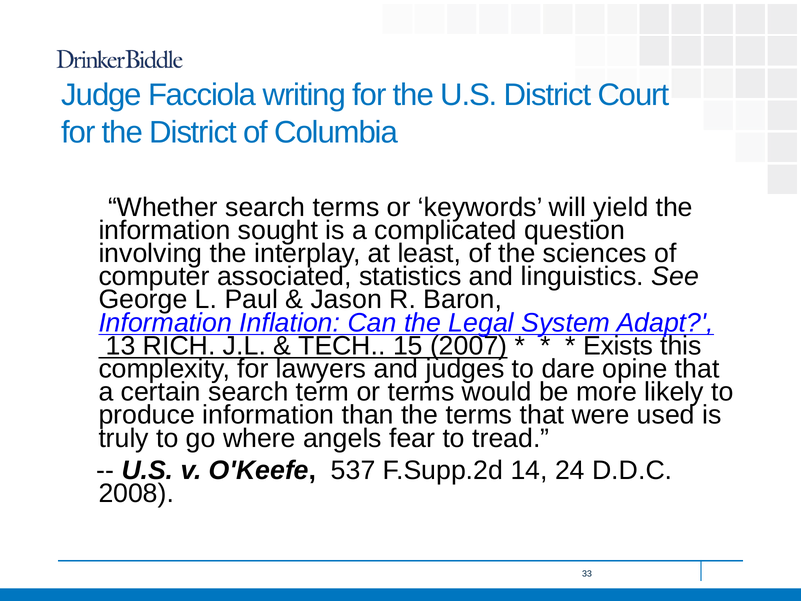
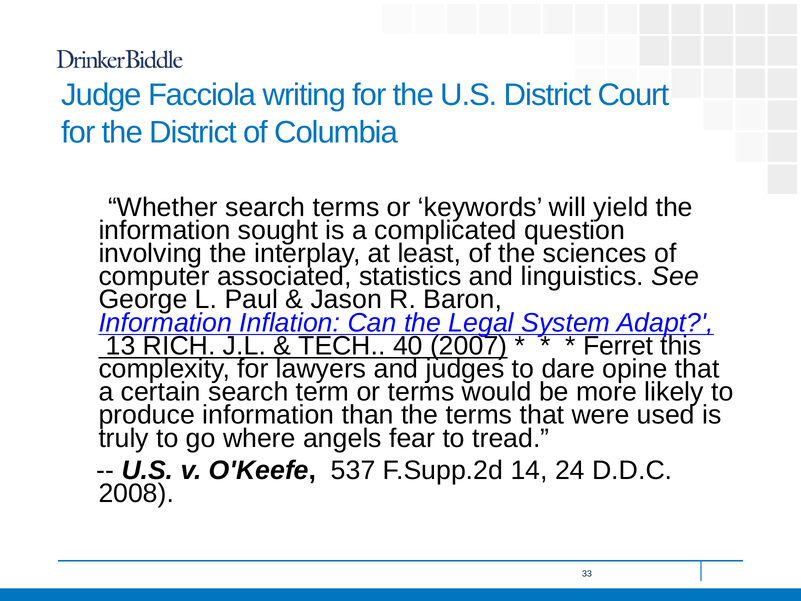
15: 15 -> 40
Exists: Exists -> Ferret
